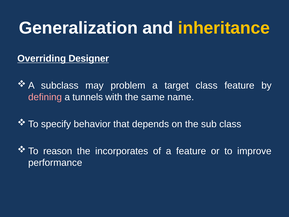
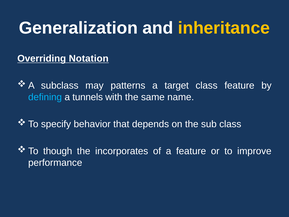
Designer: Designer -> Notation
problem: problem -> patterns
defining colour: pink -> light blue
reason: reason -> though
